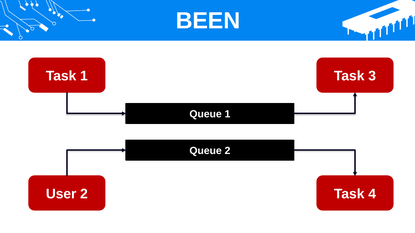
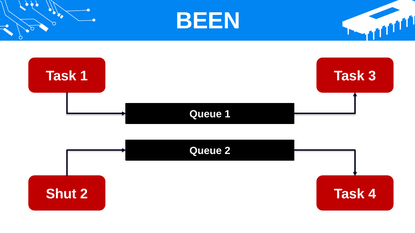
User: User -> Shut
